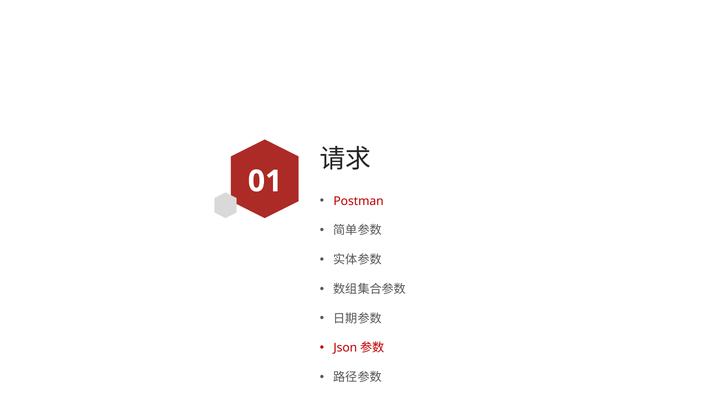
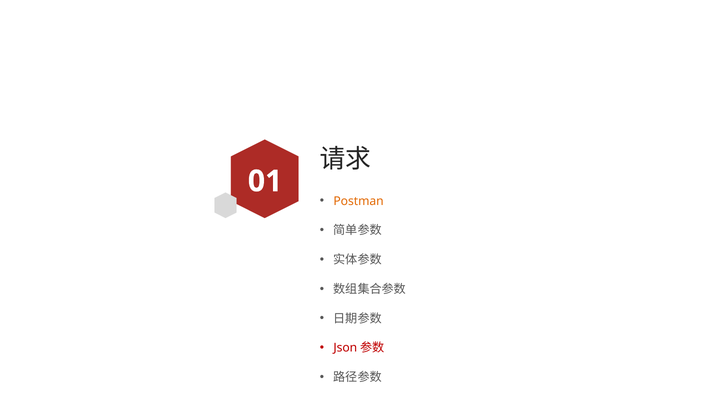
Postman colour: red -> orange
